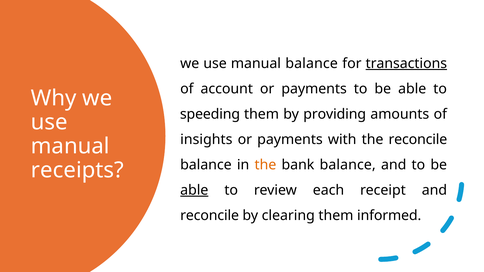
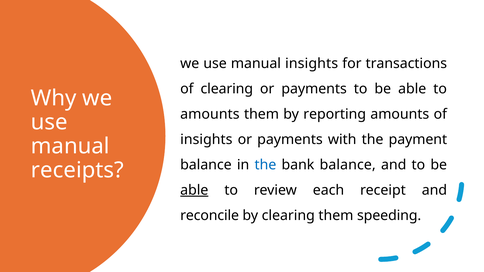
manual balance: balance -> insights
transactions underline: present -> none
of account: account -> clearing
speeding at (210, 114): speeding -> amounts
providing: providing -> reporting
the reconcile: reconcile -> payment
the at (265, 165) colour: orange -> blue
informed: informed -> speeding
